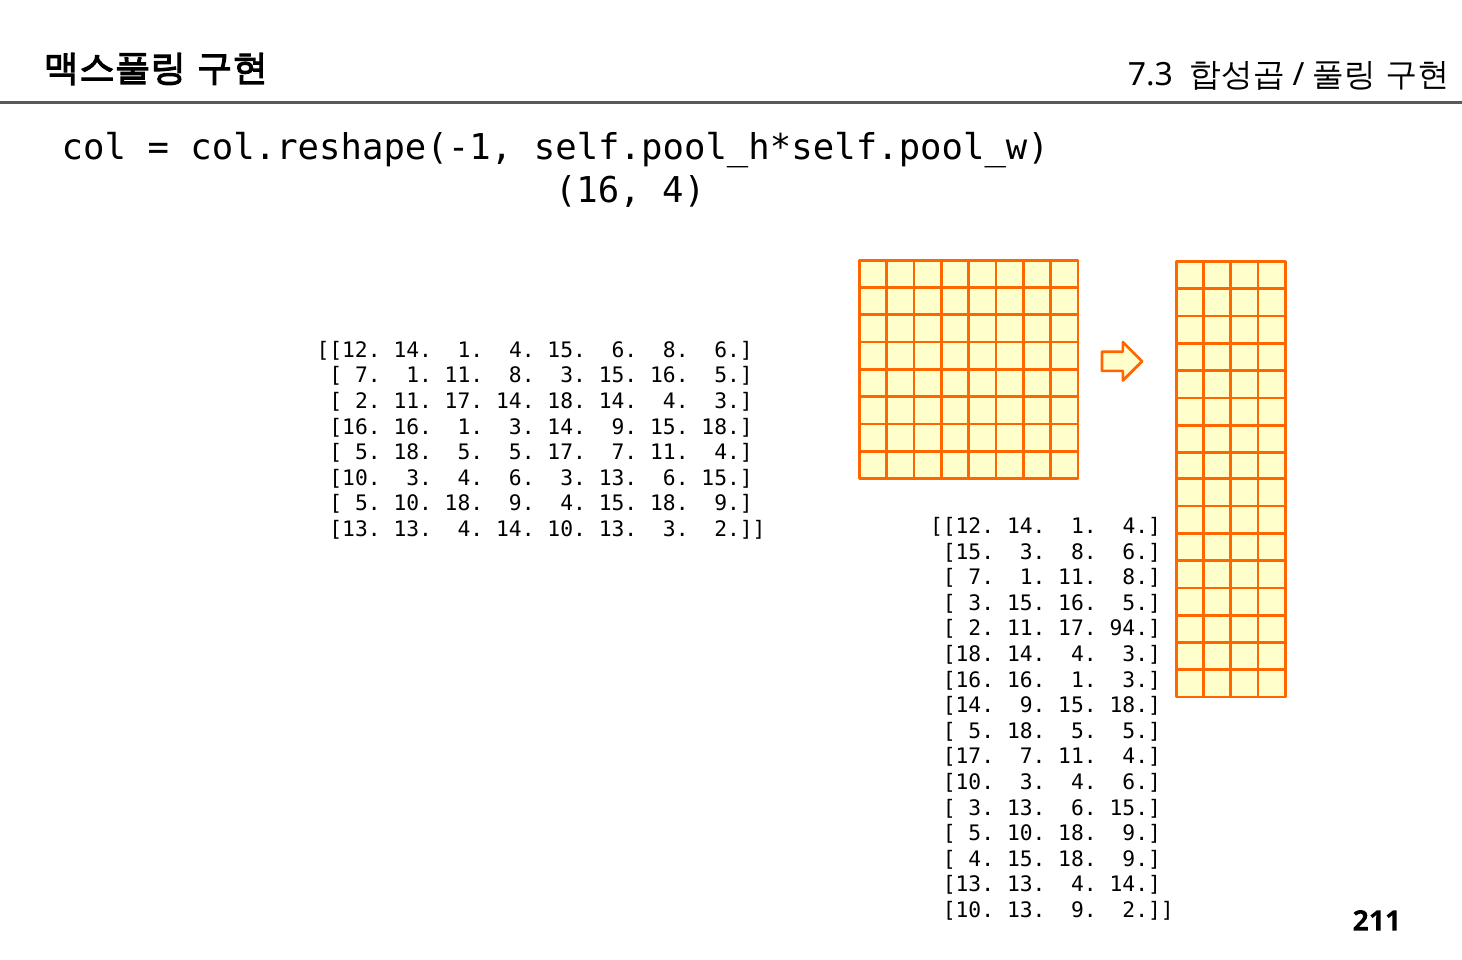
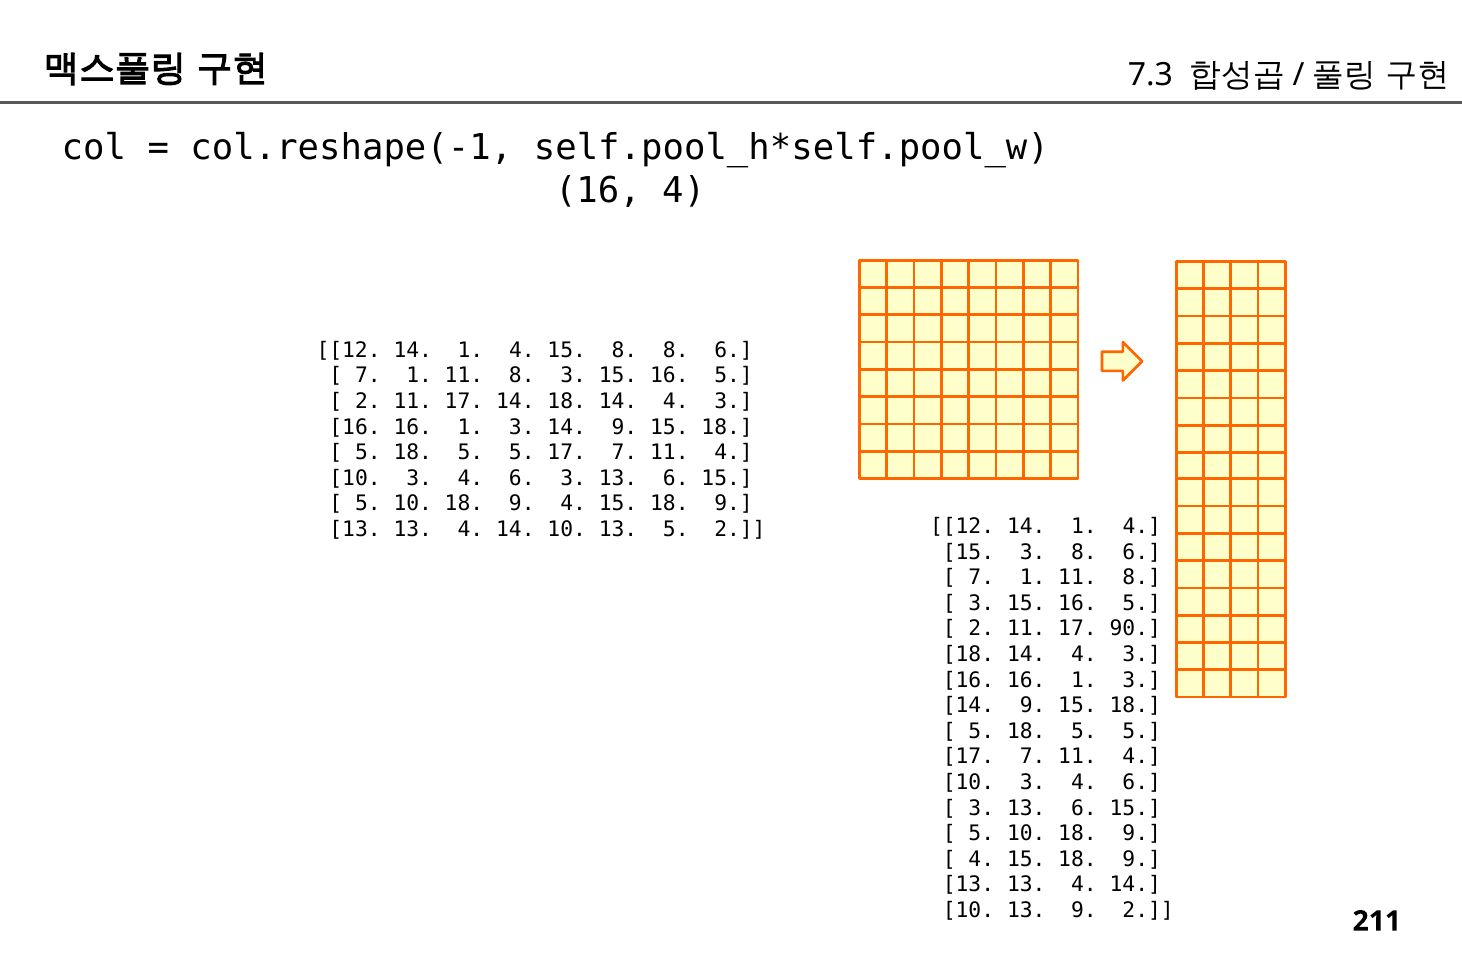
15 6: 6 -> 8
13 3: 3 -> 5
94: 94 -> 90
